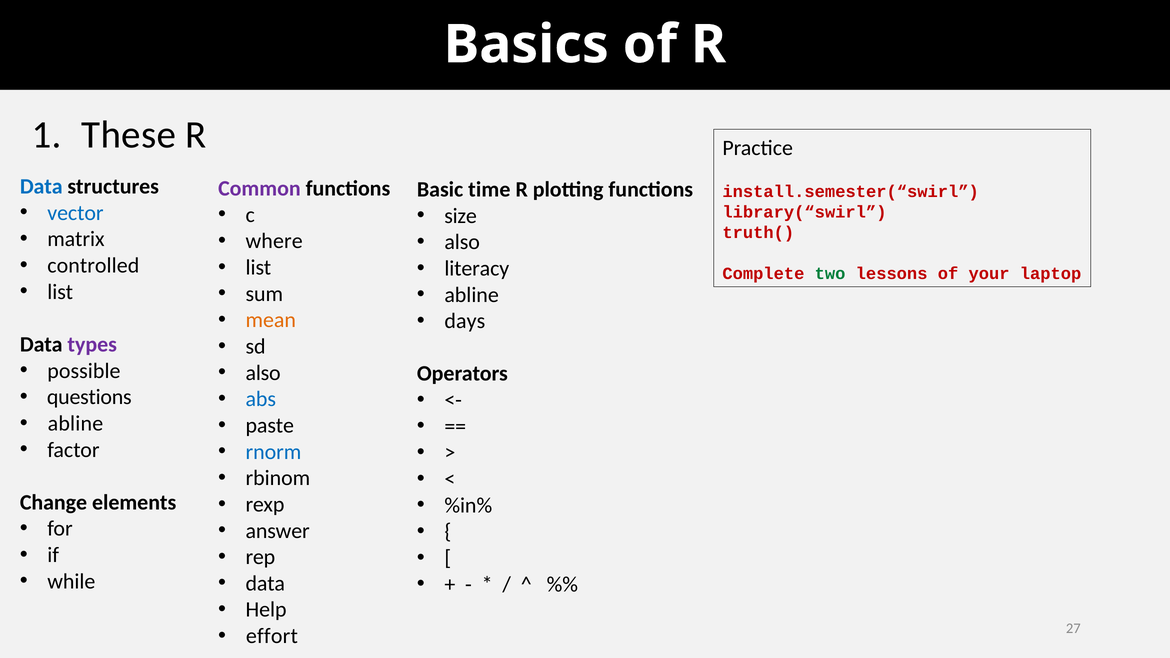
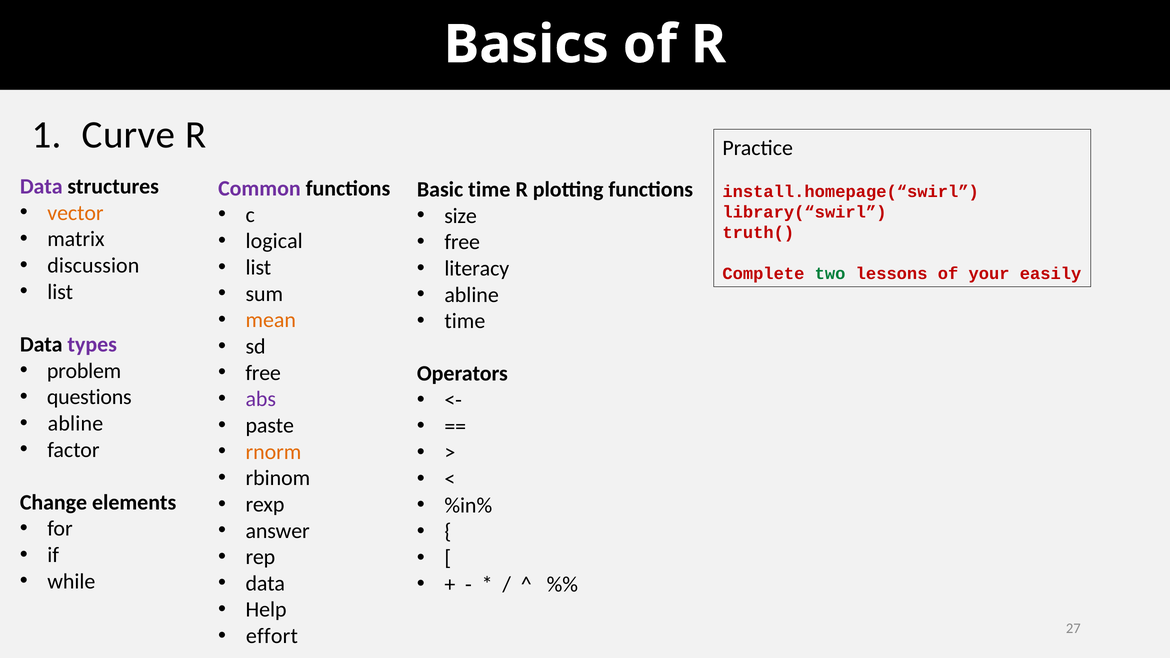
These: These -> Curve
Data at (41, 187) colour: blue -> purple
install.semester(“swirl: install.semester(“swirl -> install.homepage(“swirl
vector colour: blue -> orange
where: where -> logical
also at (462, 242): also -> free
controlled: controlled -> discussion
laptop: laptop -> easily
days at (465, 321): days -> time
possible: possible -> problem
also at (263, 373): also -> free
abs colour: blue -> purple
rnorm colour: blue -> orange
